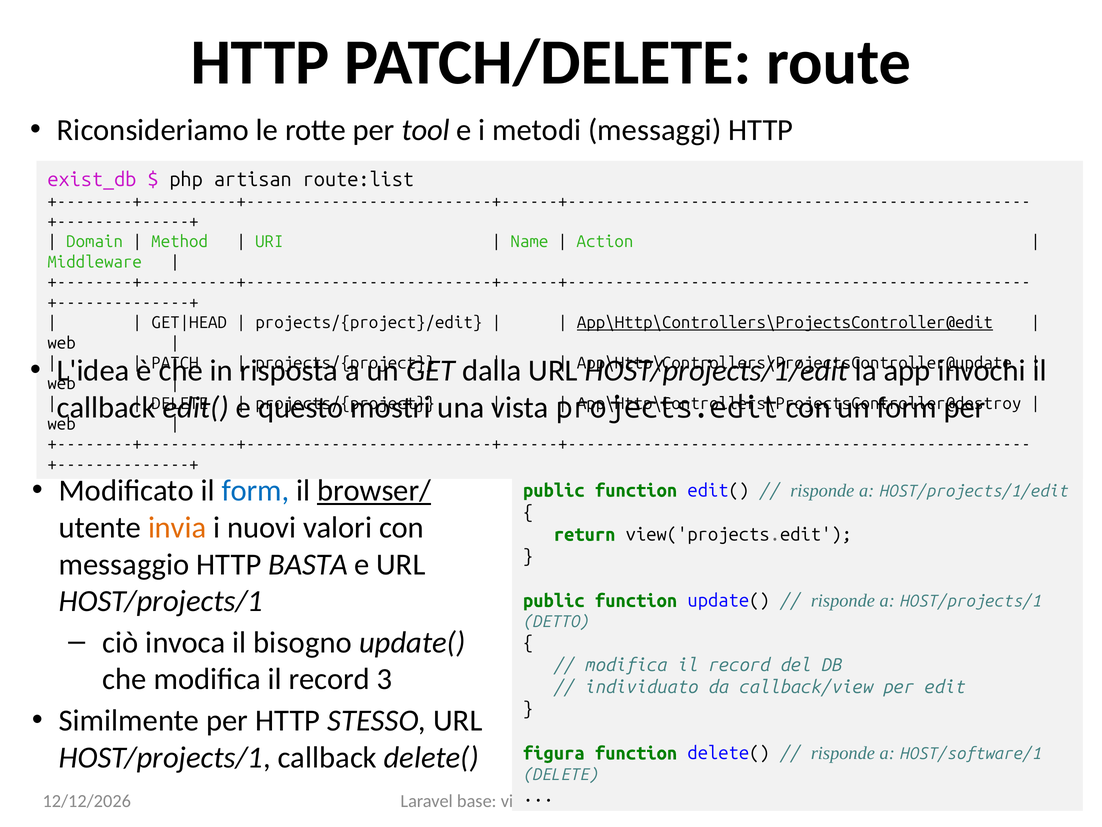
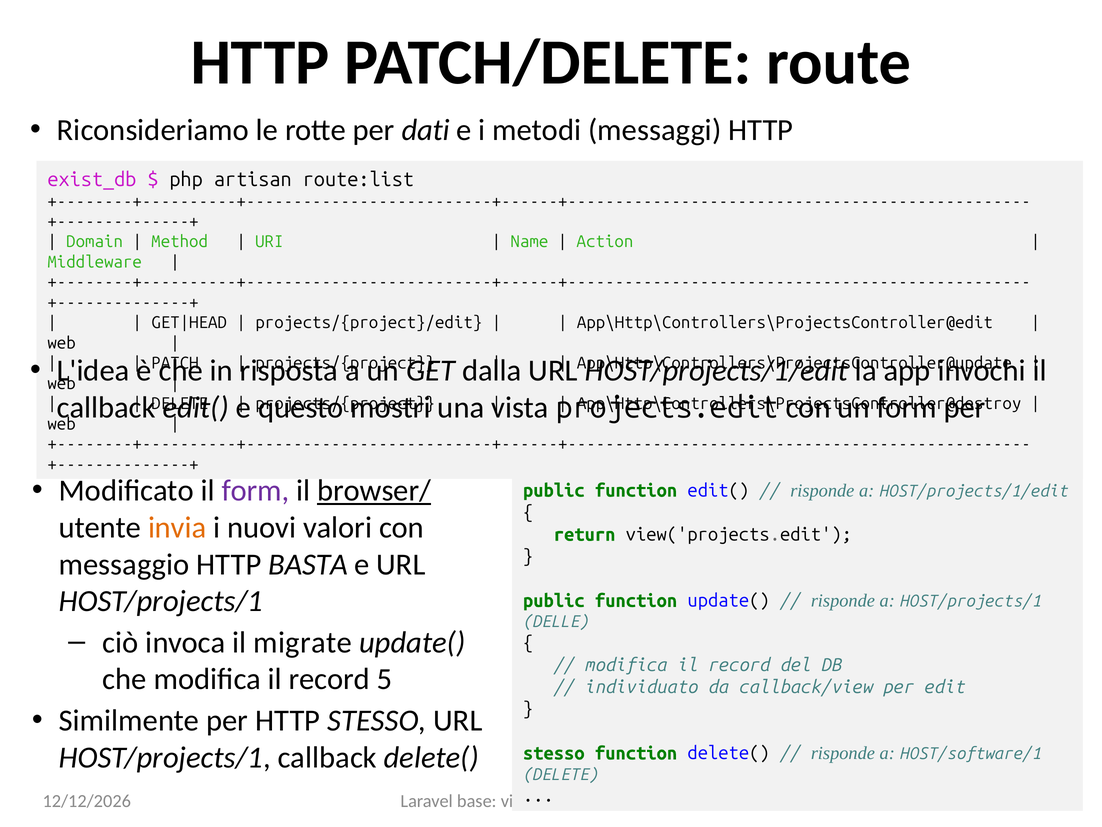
tool: tool -> dati
App\Http\Controllers\ProjectsController@edit underline: present -> none
form at (255, 491) colour: blue -> purple
DETTO: DETTO -> DELLE
bisogno: bisogno -> migrate
3: 3 -> 5
figura at (554, 753): figura -> stesso
